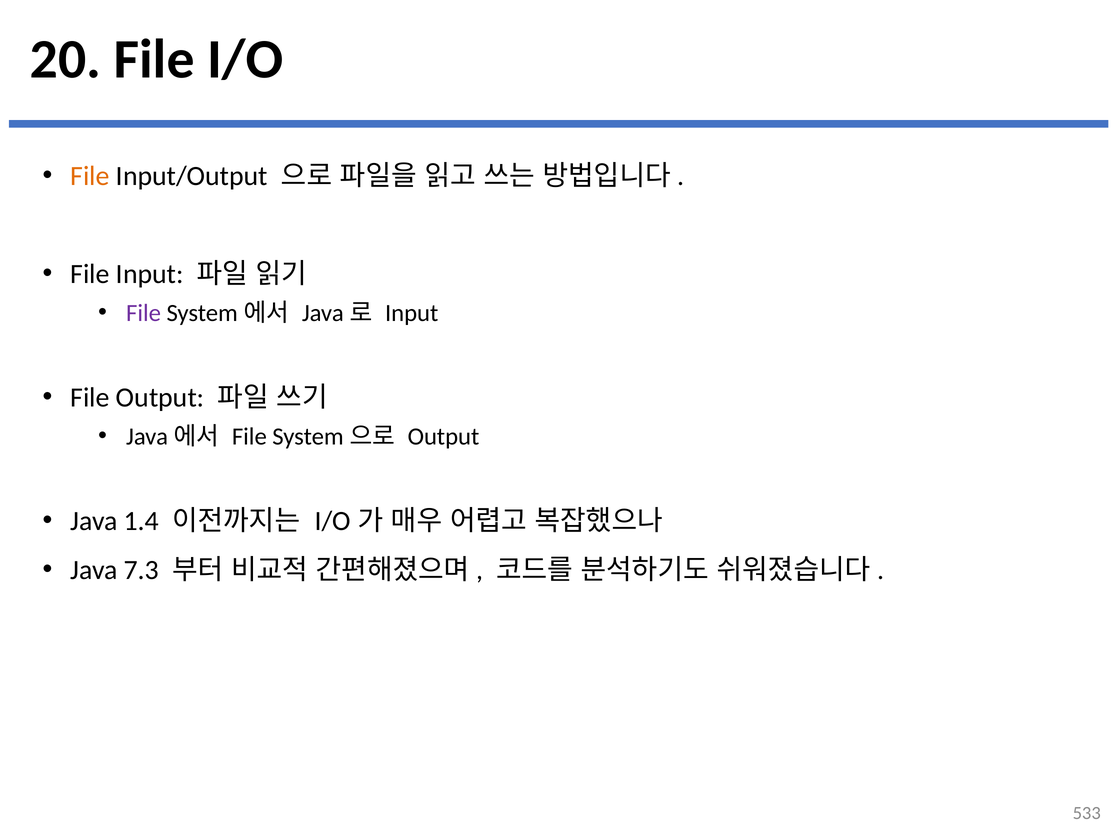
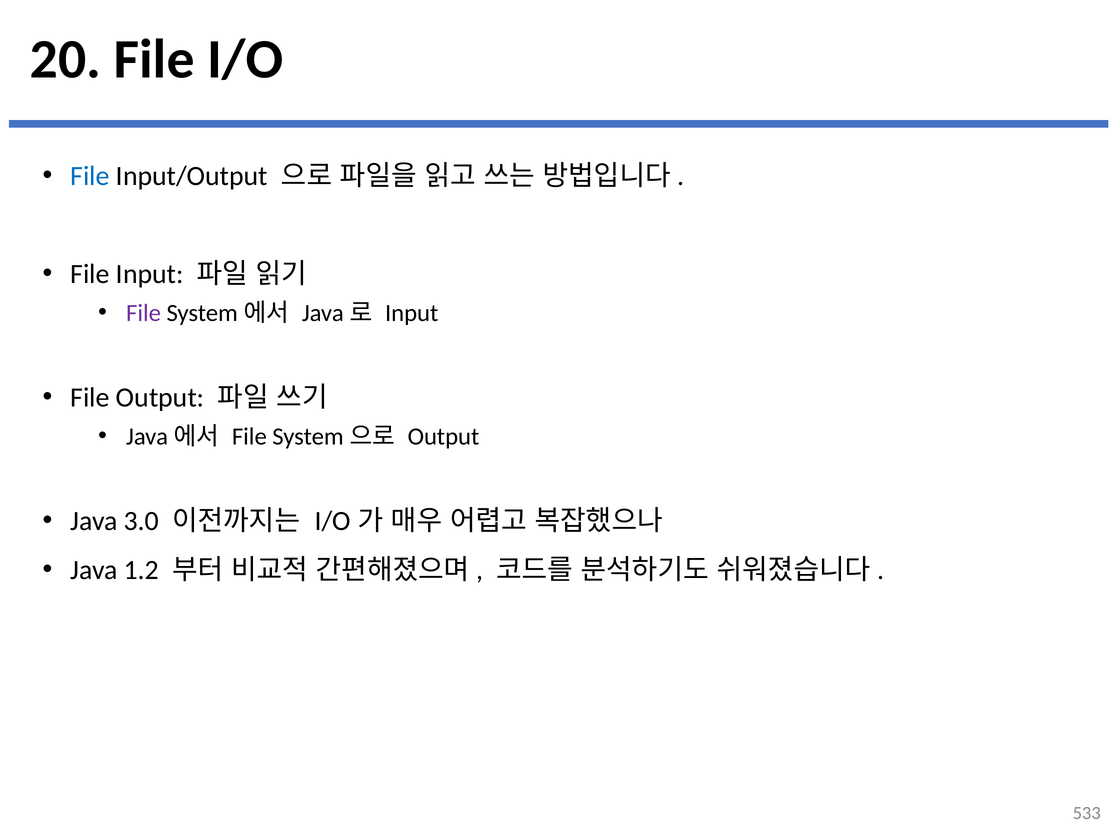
File at (90, 176) colour: orange -> blue
1.4: 1.4 -> 3.0
7.3: 7.3 -> 1.2
